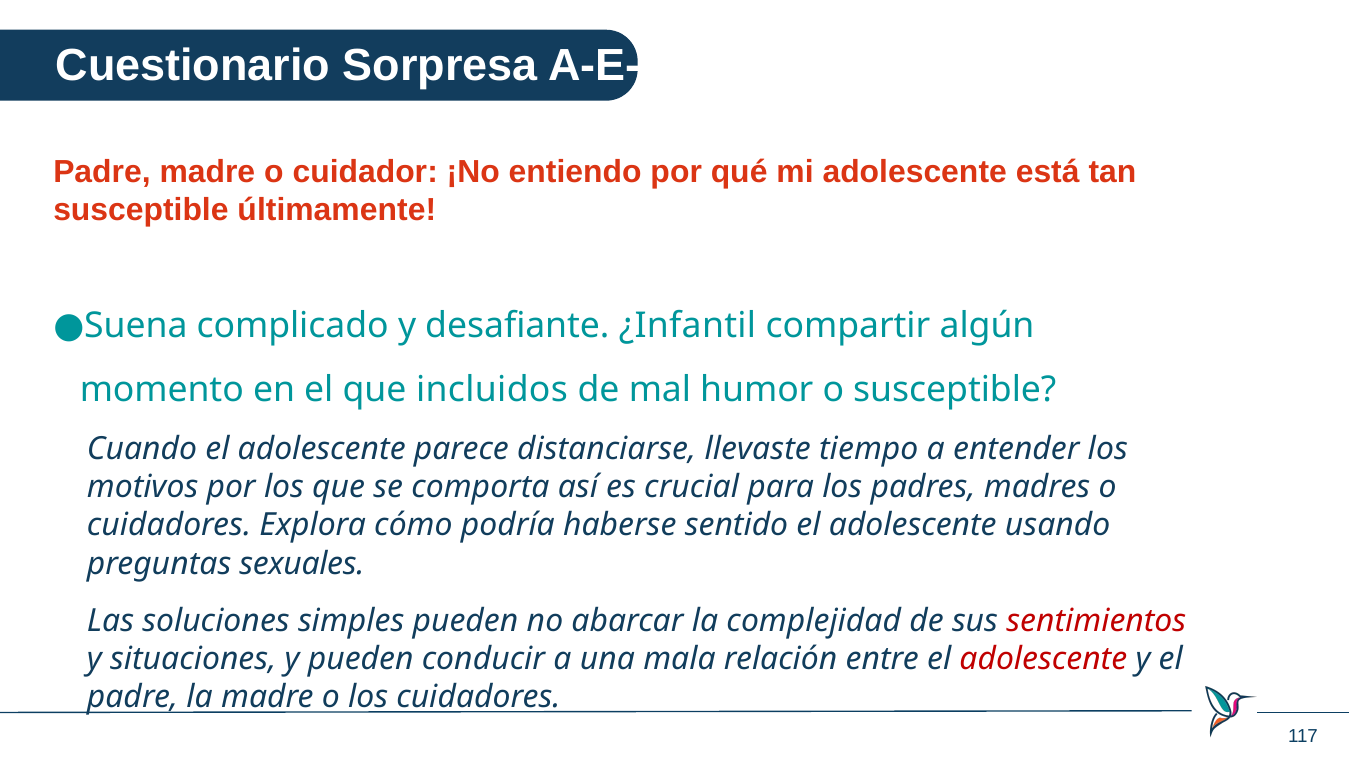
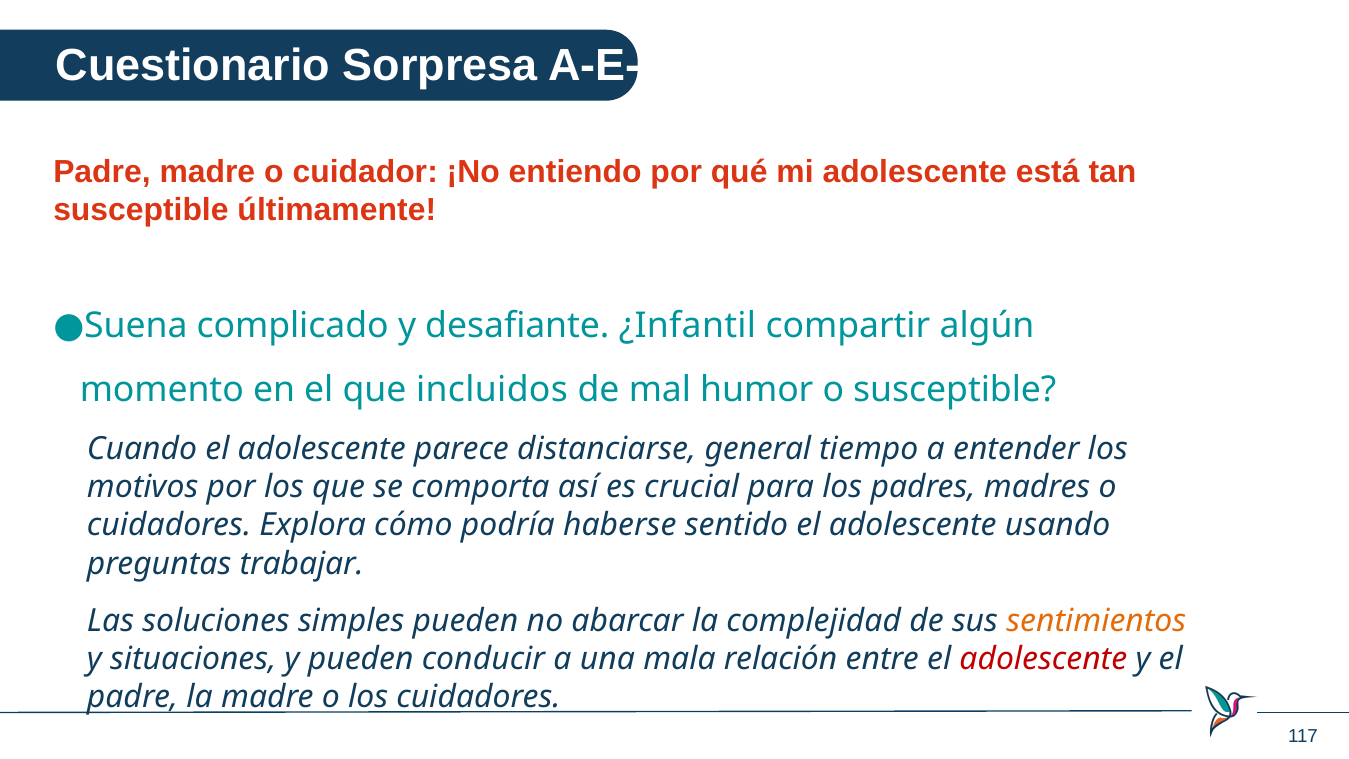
llevaste: llevaste -> general
sexuales: sexuales -> trabajar
sentimientos colour: red -> orange
